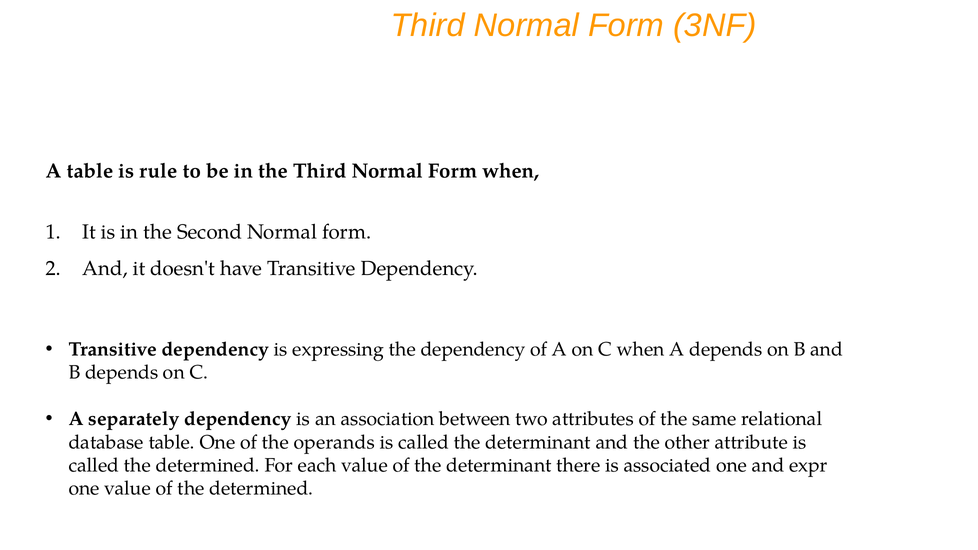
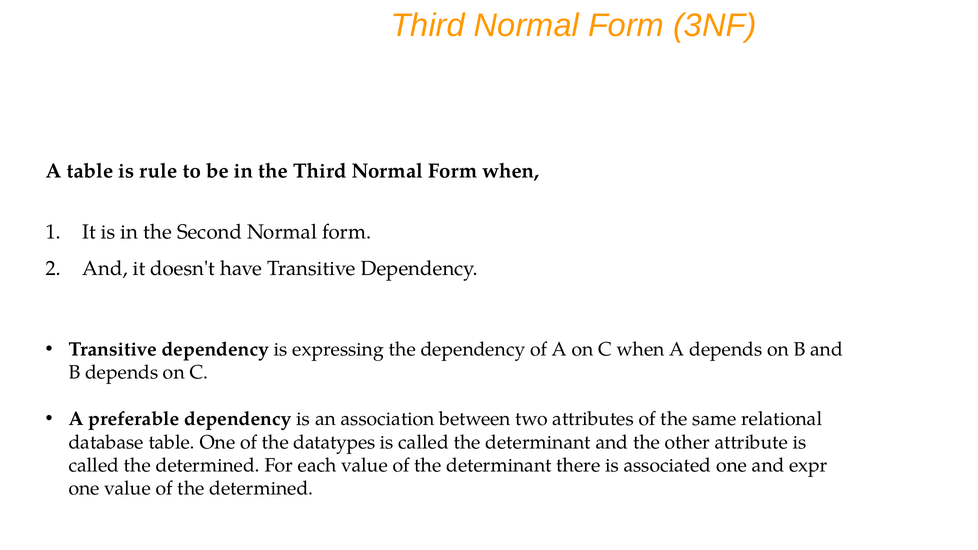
separately: separately -> preferable
operands: operands -> datatypes
